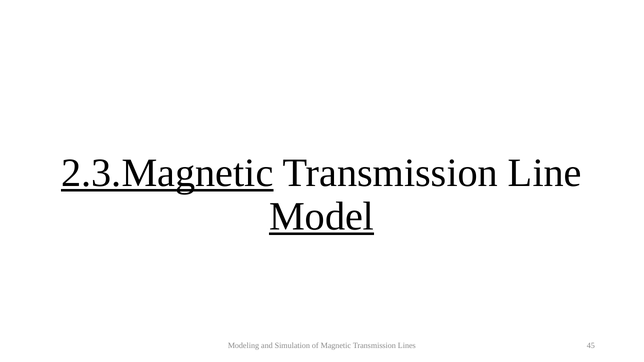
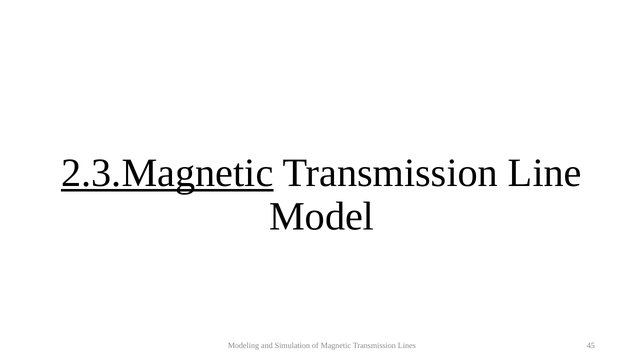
Model underline: present -> none
